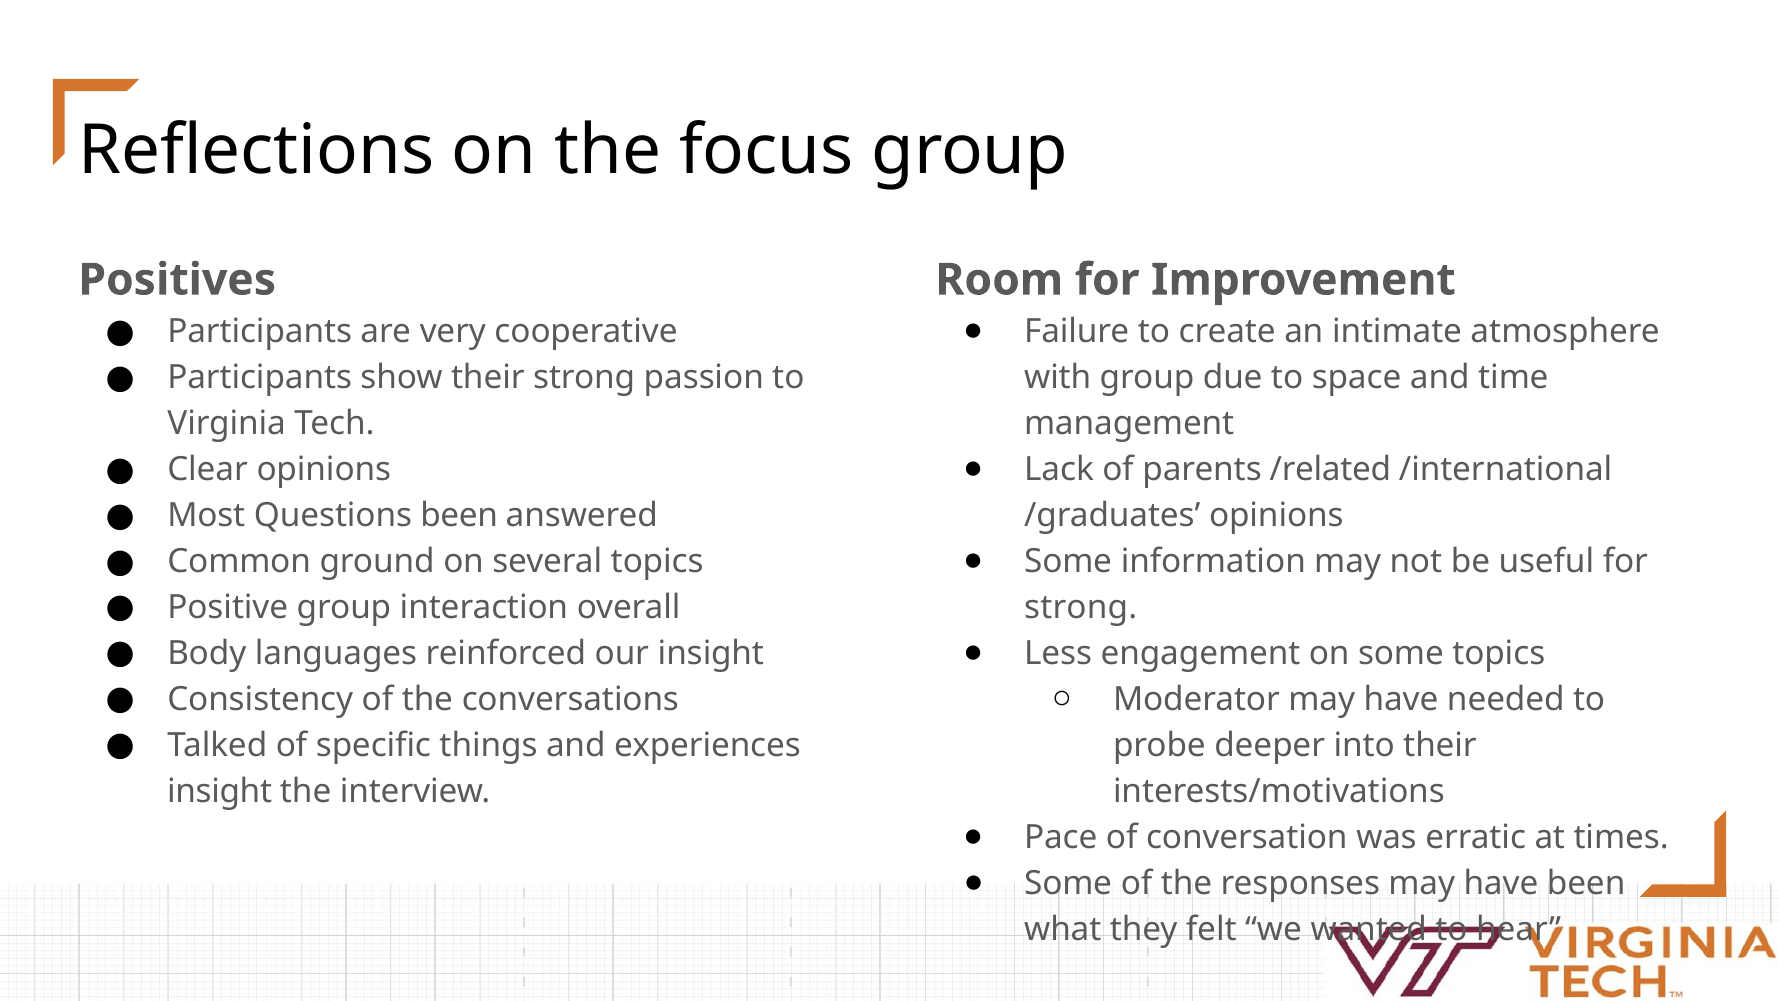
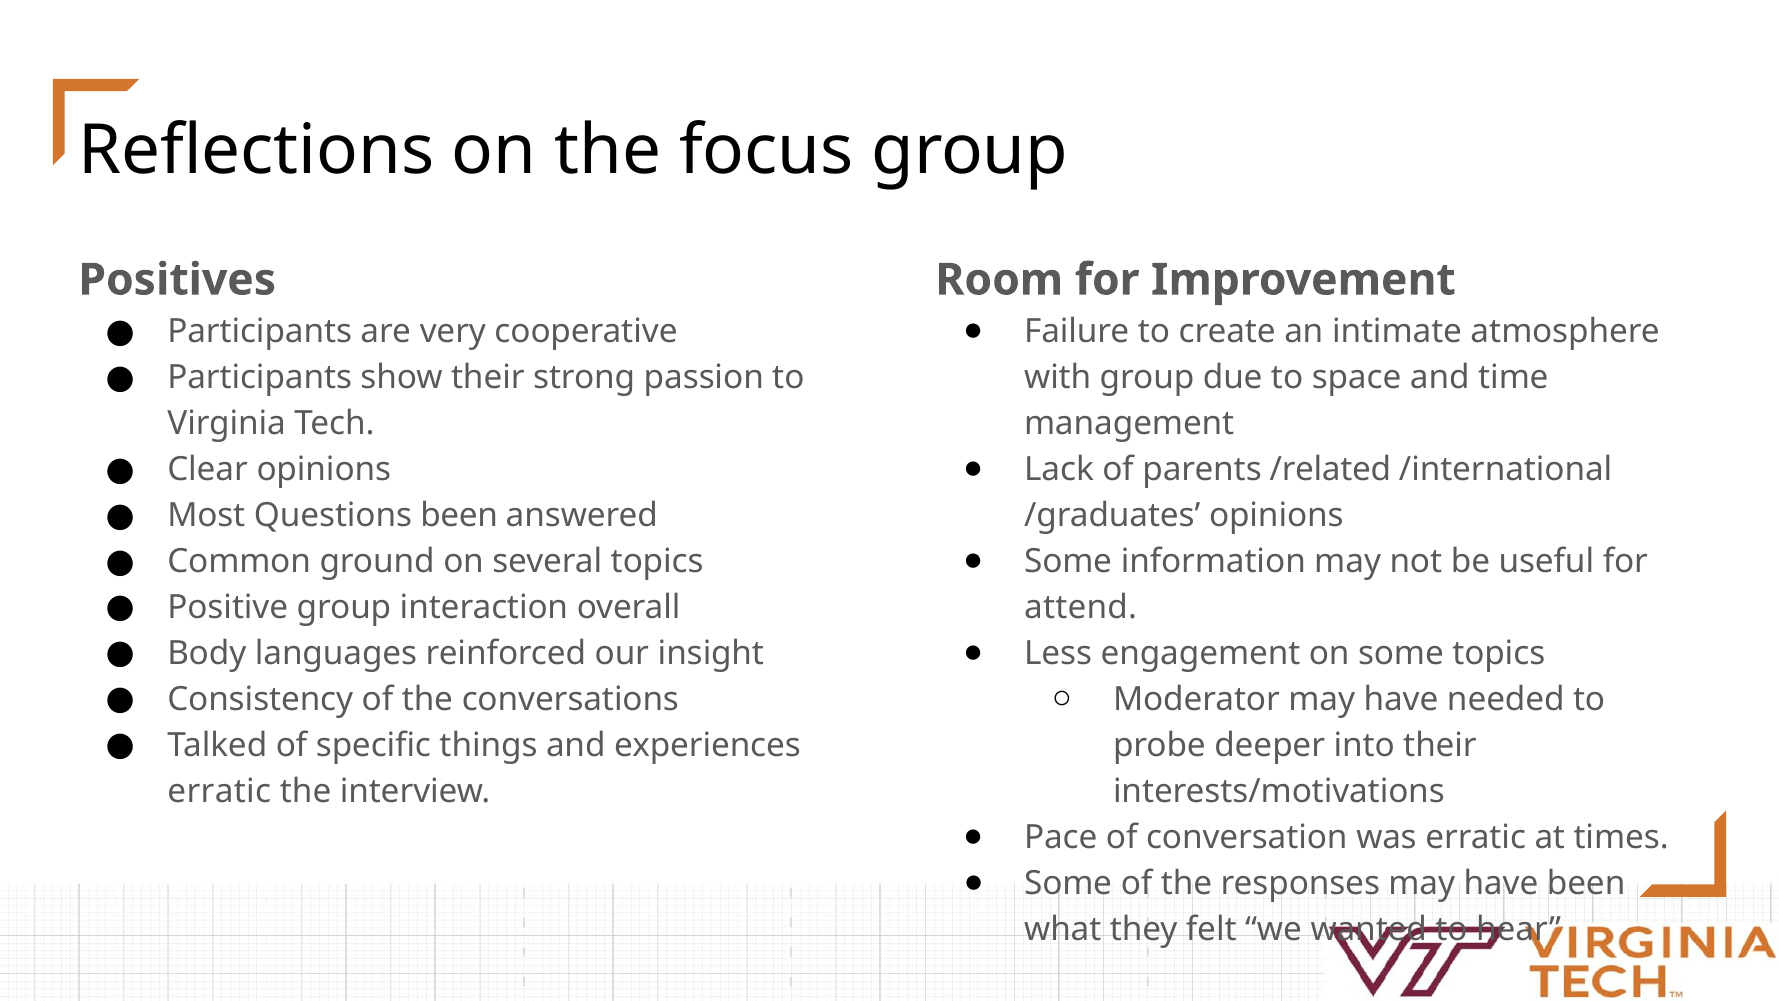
strong at (1081, 607): strong -> attend
insight at (220, 791): insight -> erratic
